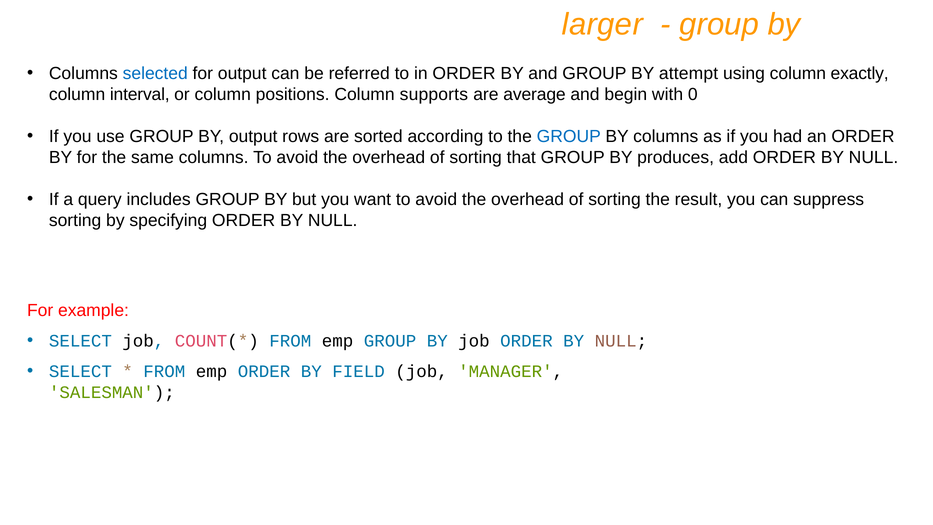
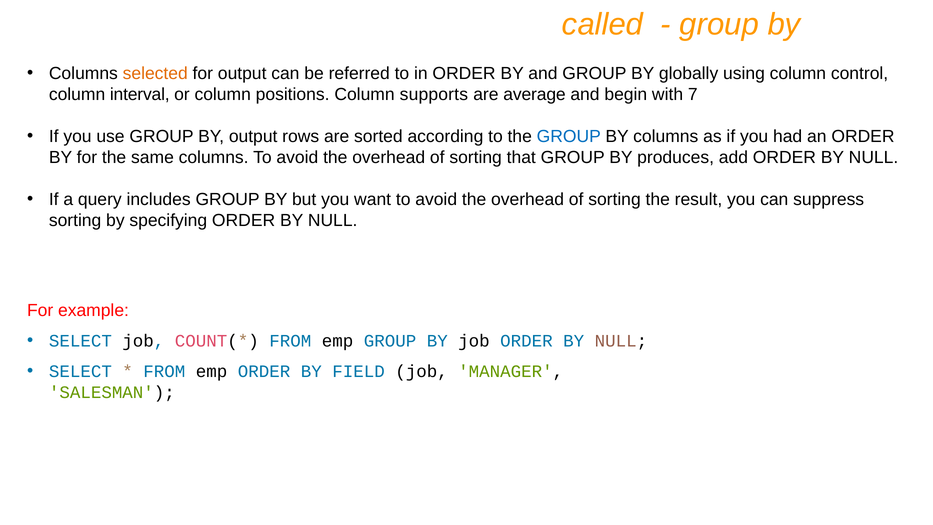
larger: larger -> called
selected colour: blue -> orange
attempt: attempt -> globally
exactly: exactly -> control
0: 0 -> 7
